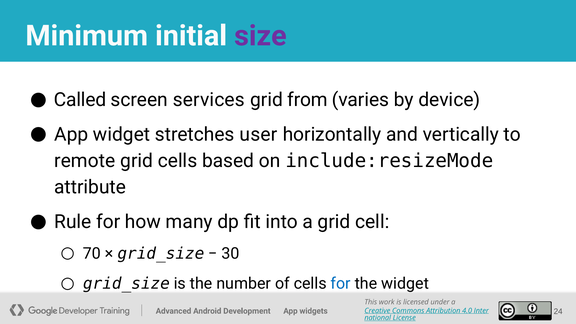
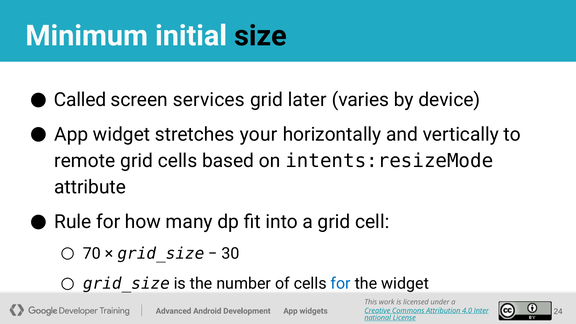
size colour: purple -> black
from: from -> later
user: user -> your
include:resizeMode: include:resizeMode -> intents:resizeMode
